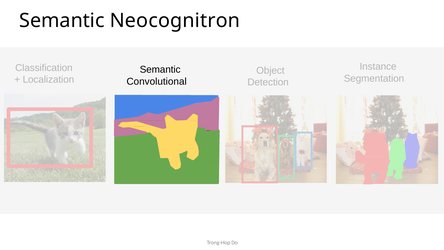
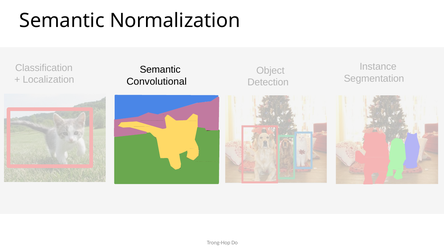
Neocognitron: Neocognitron -> Normalization
